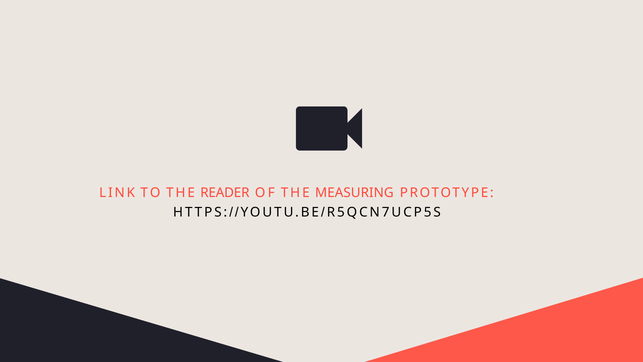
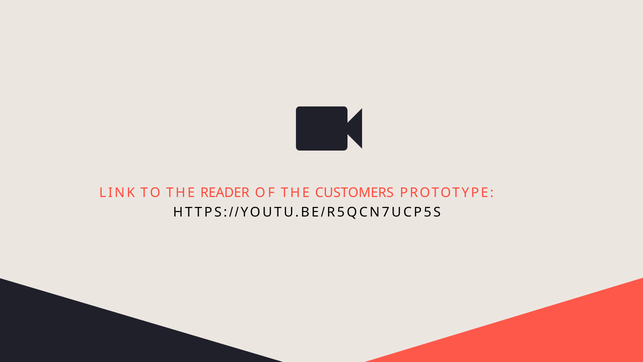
MEASURING: MEASURING -> CUSTOMERS
